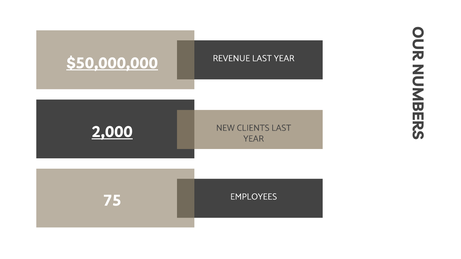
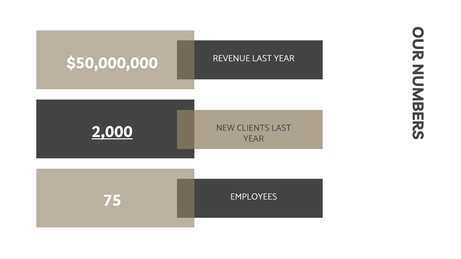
$50,000,000 underline: present -> none
